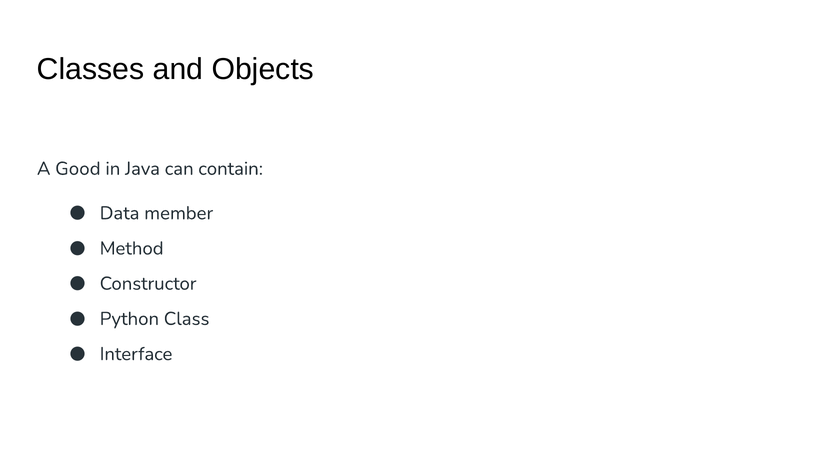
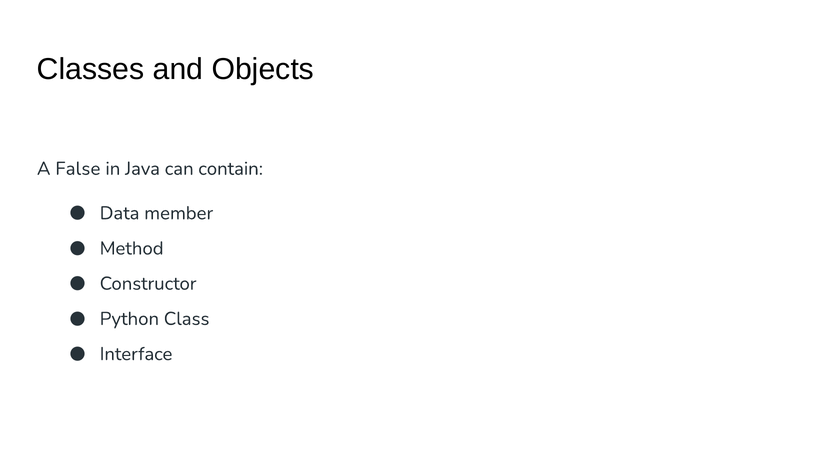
Good: Good -> False
